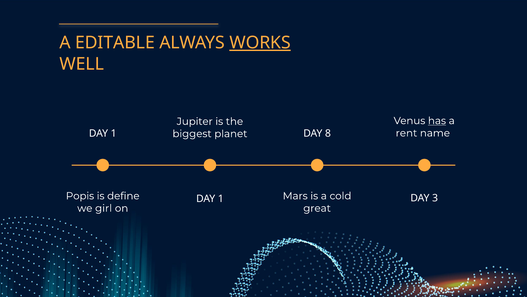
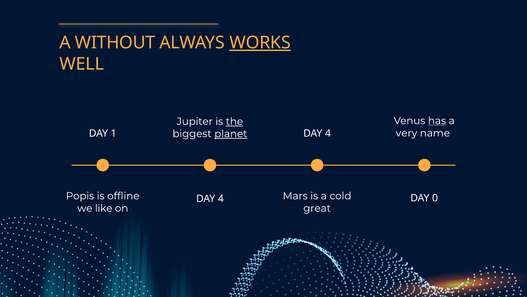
EDITABLE: EDITABLE -> WITHOUT
the underline: none -> present
8 at (328, 133): 8 -> 4
rent: rent -> very
planet underline: none -> present
define: define -> offline
3: 3 -> 0
1 at (221, 198): 1 -> 4
girl: girl -> like
